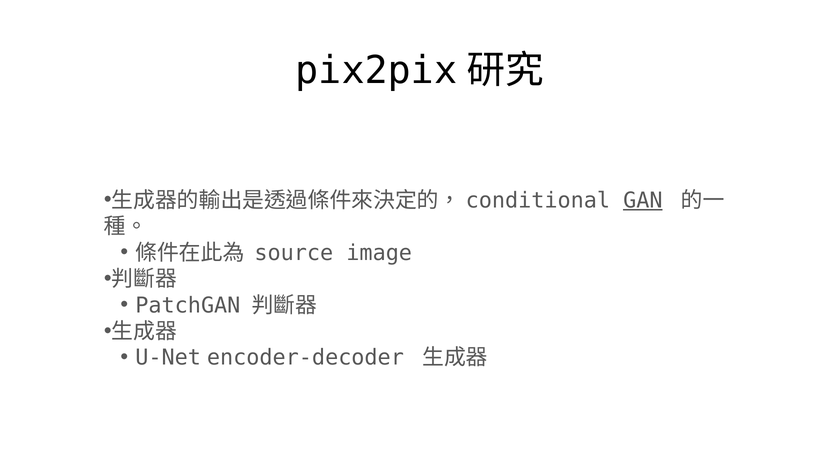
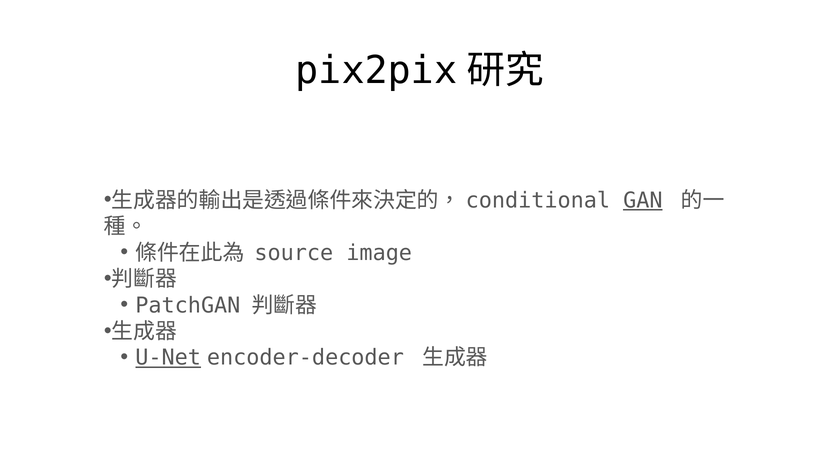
U-Net underline: none -> present
